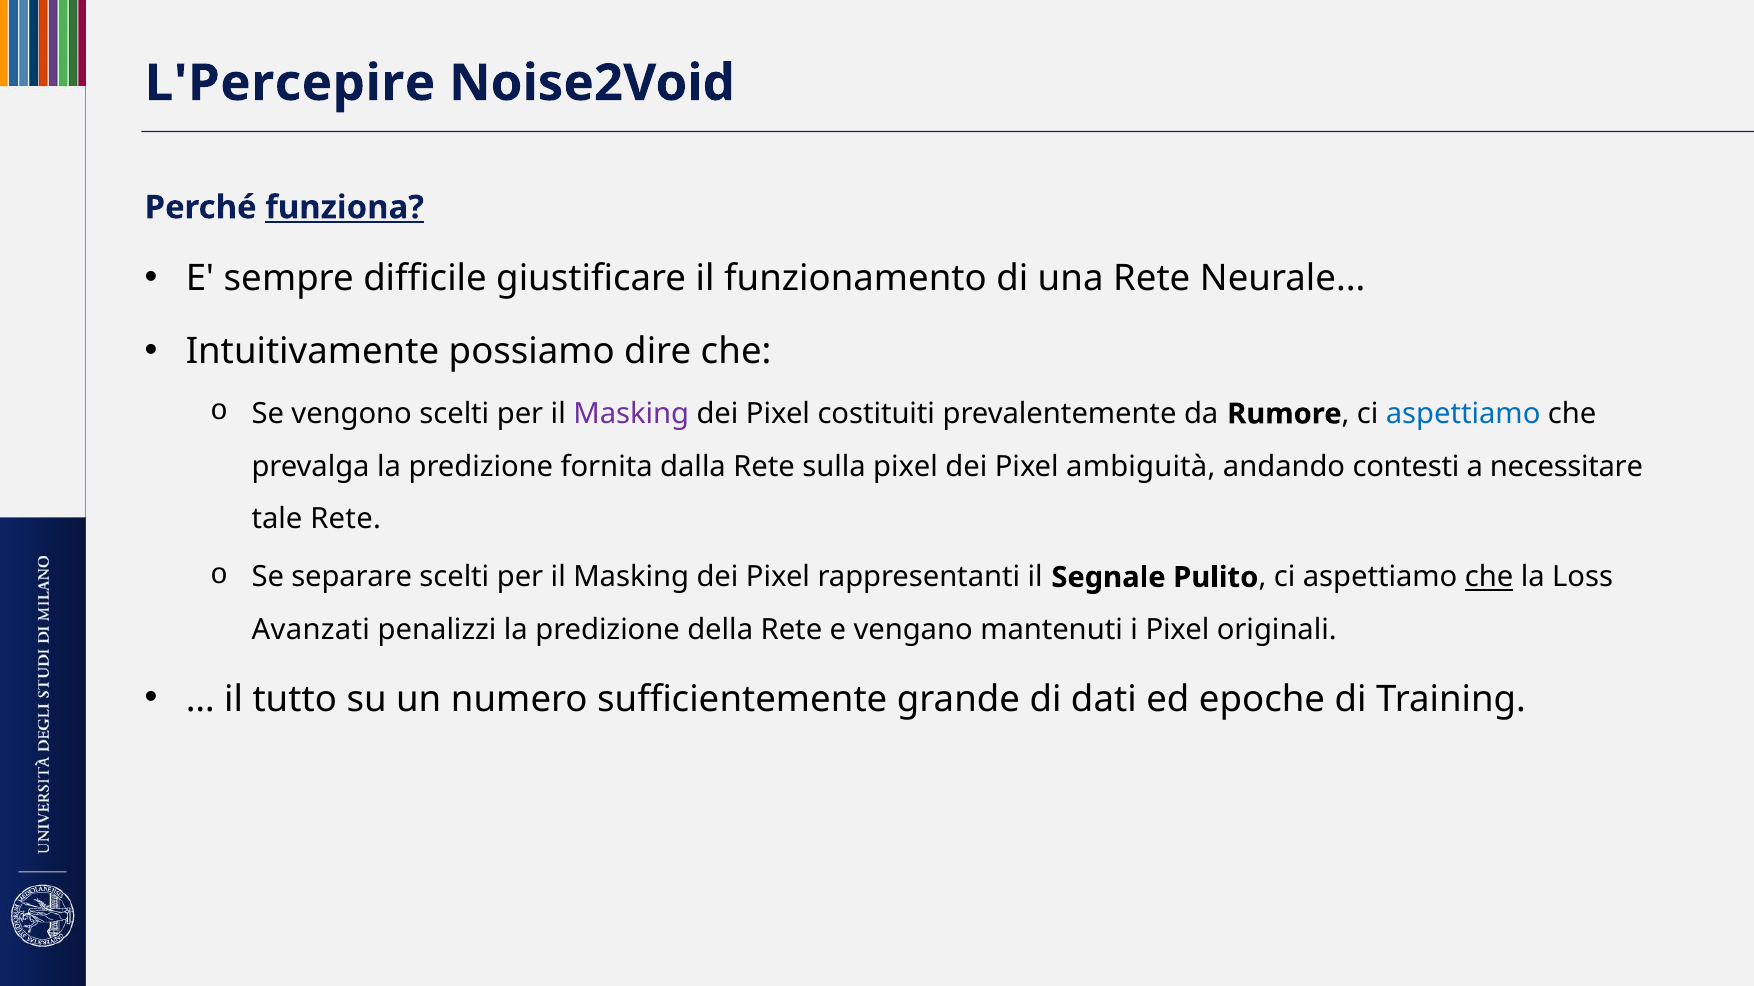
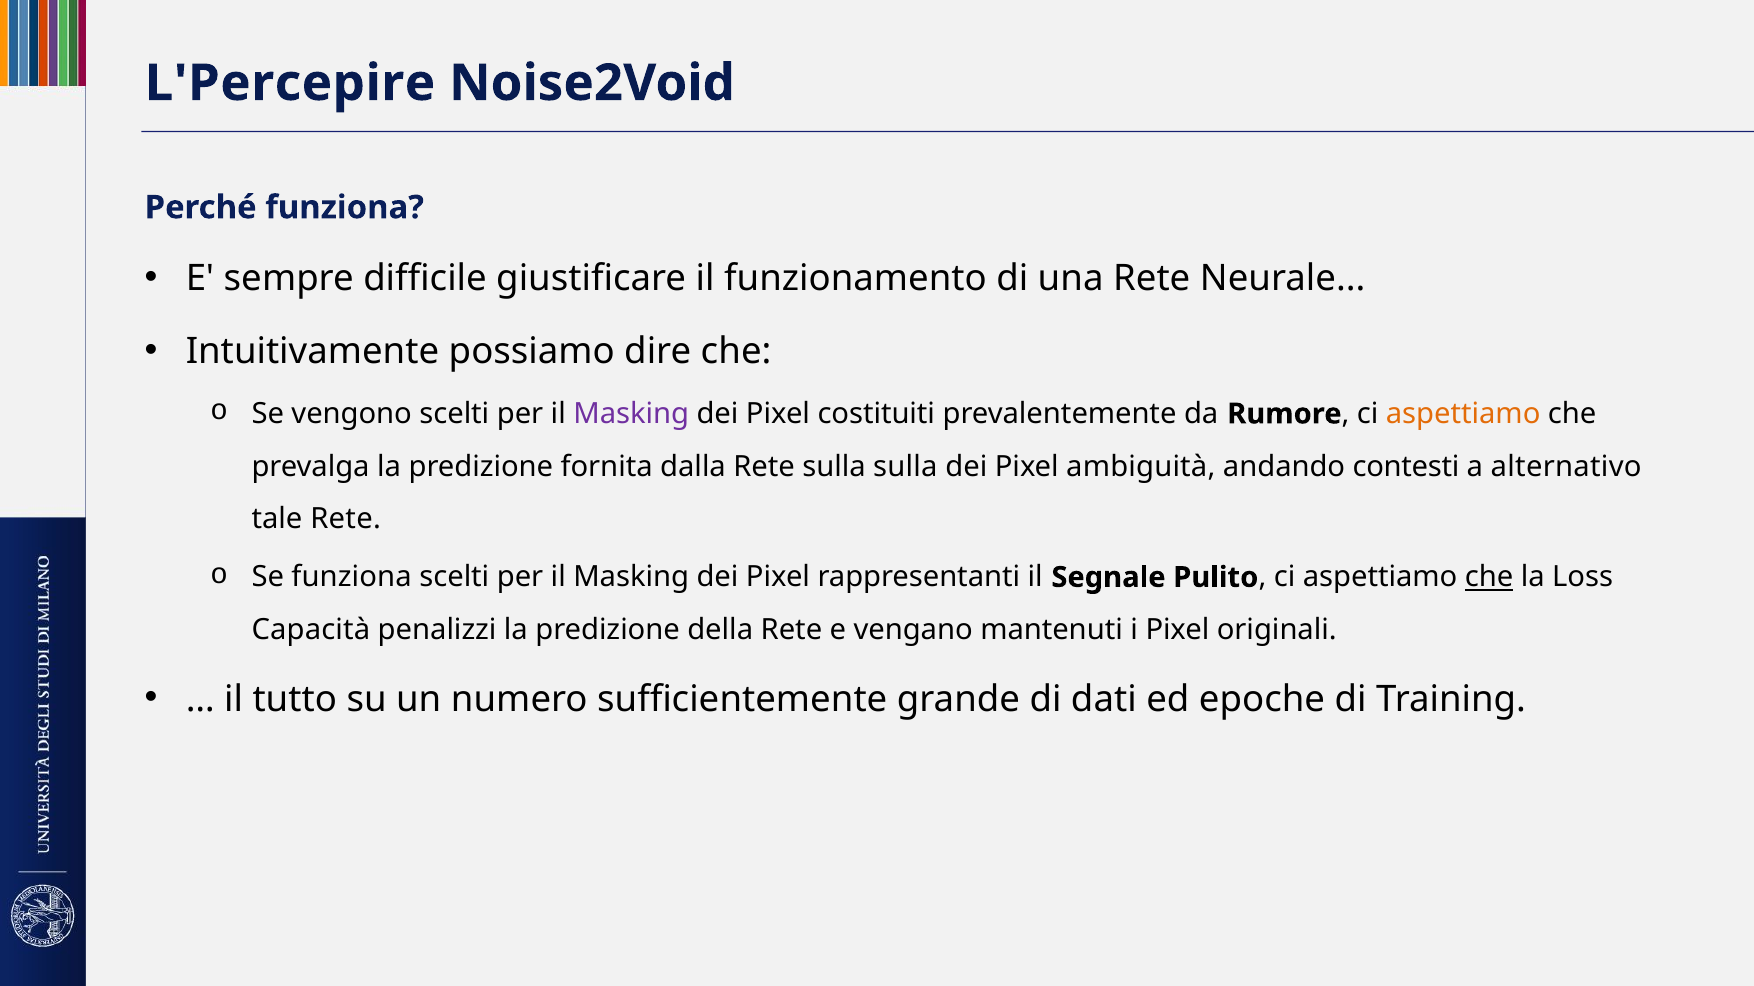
funziona at (345, 208) underline: present -> none
aspettiamo at (1463, 414) colour: blue -> orange
sulla pixel: pixel -> sulla
necessitare: necessitare -> alternativo
Se separare: separare -> funziona
Avanzati: Avanzati -> Capacità
